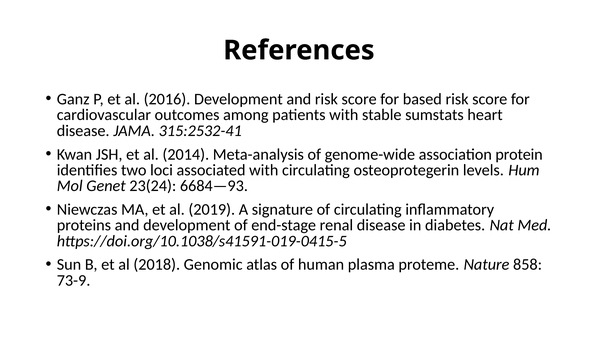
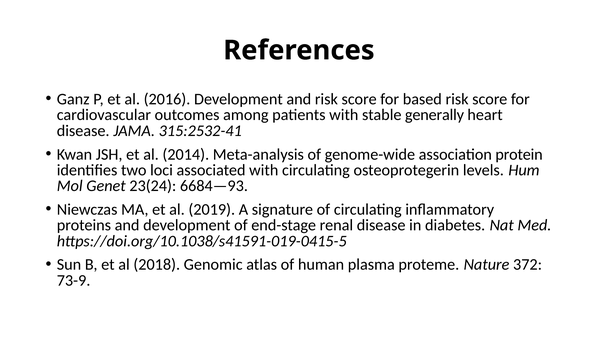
sumstats: sumstats -> generally
858: 858 -> 372
